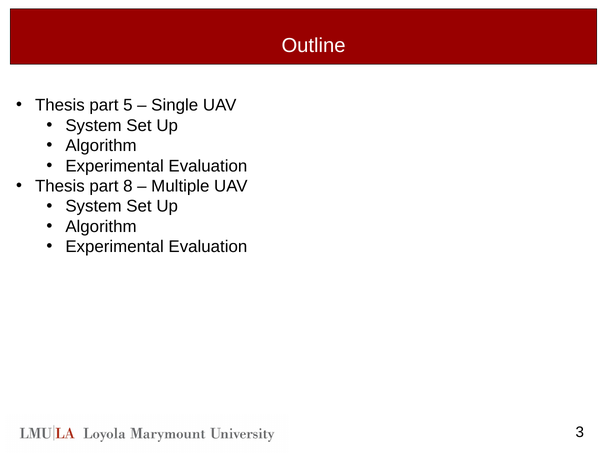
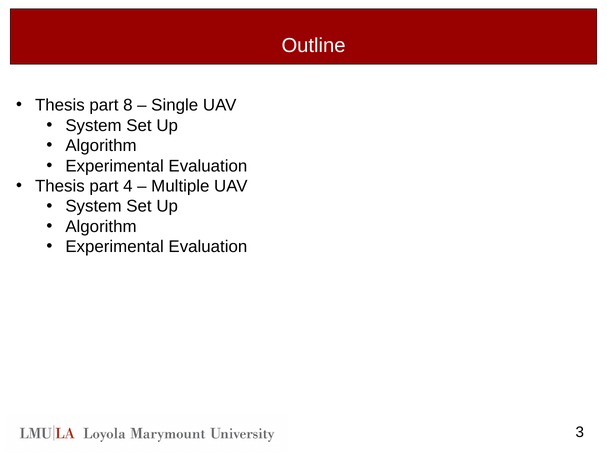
5: 5 -> 8
8: 8 -> 4
